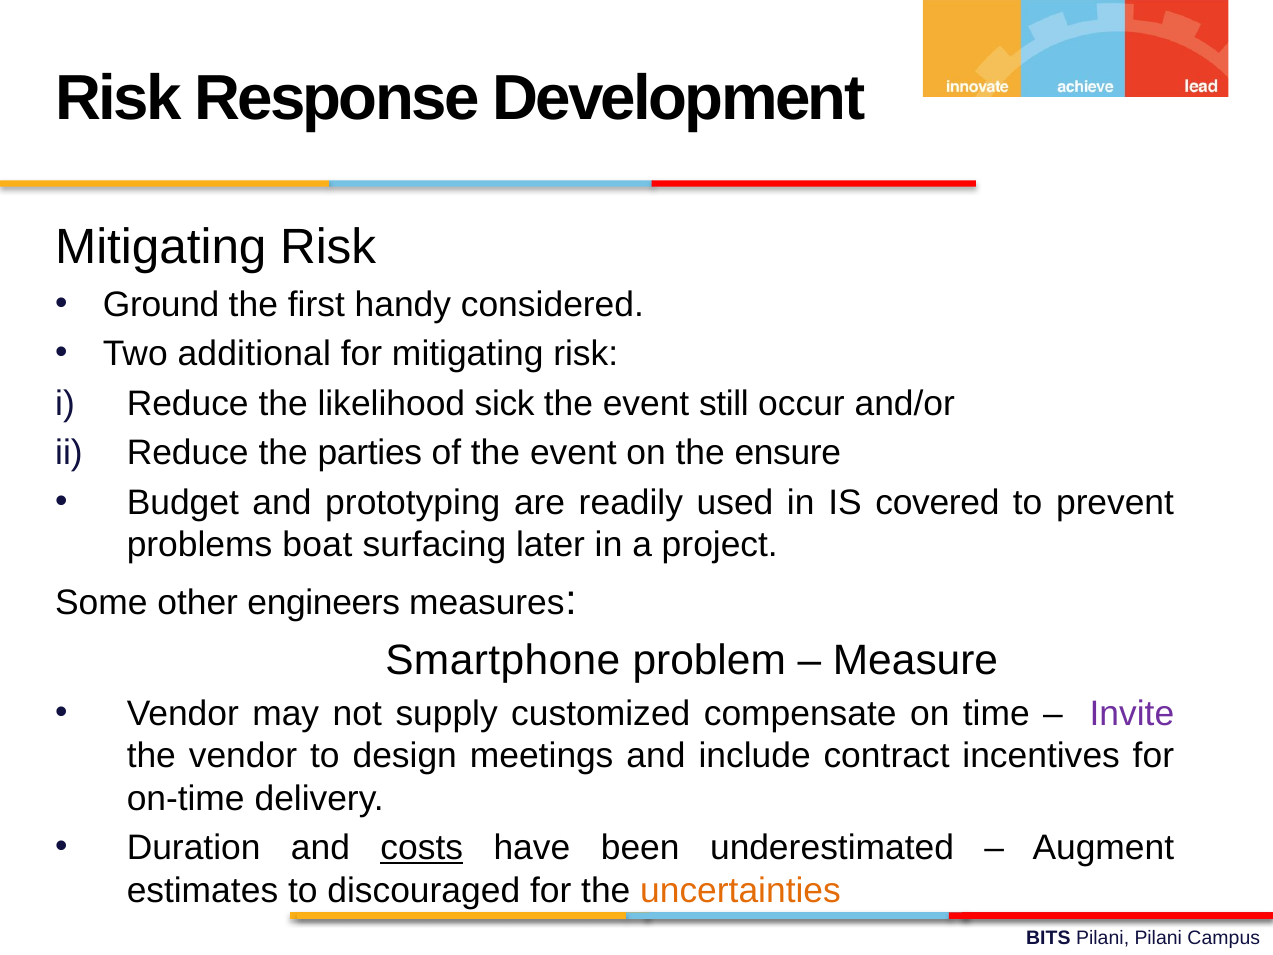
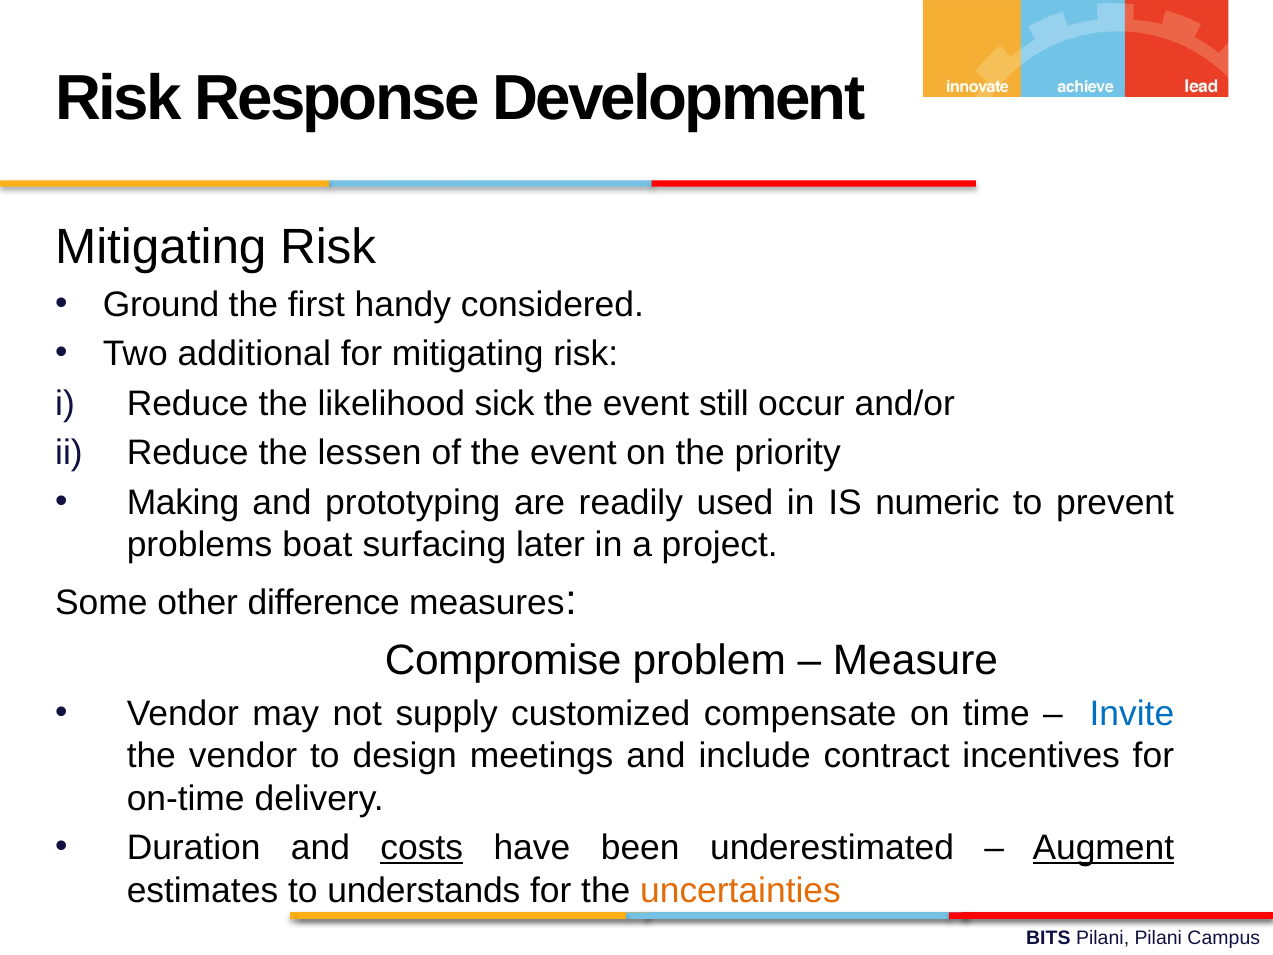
parties: parties -> lessen
ensure: ensure -> priority
Budget: Budget -> Making
covered: covered -> numeric
engineers: engineers -> difference
Smartphone: Smartphone -> Compromise
Invite colour: purple -> blue
Augment underline: none -> present
discouraged: discouraged -> understands
